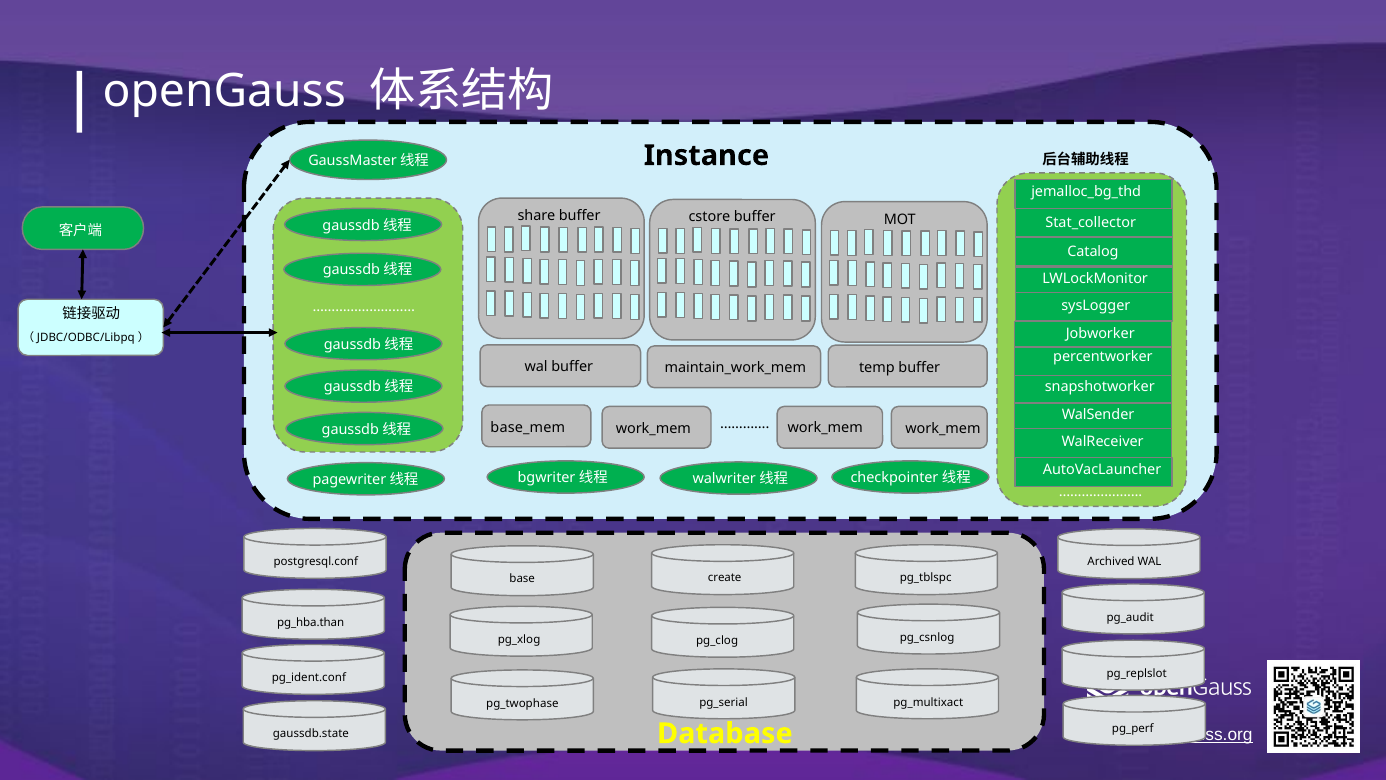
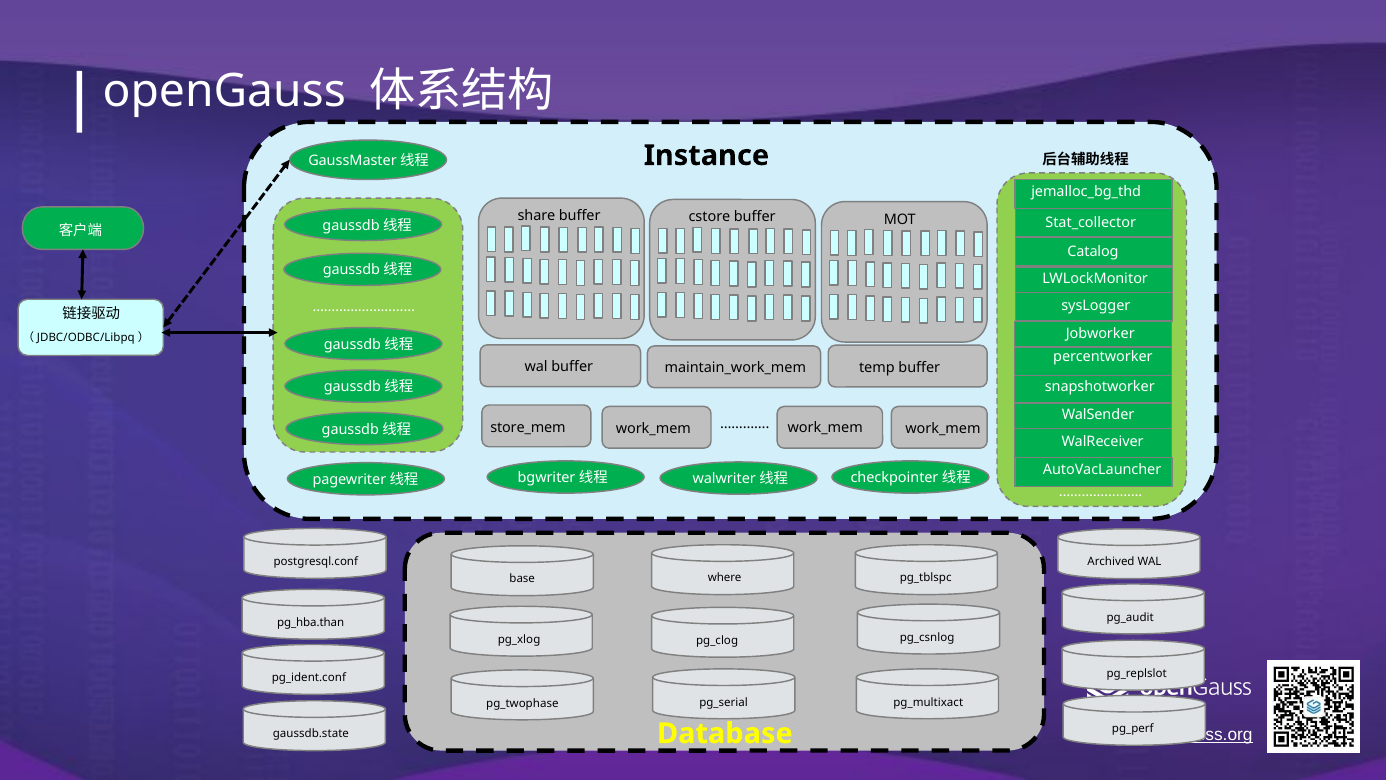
base_mem: base_mem -> store_mem
create: create -> where
